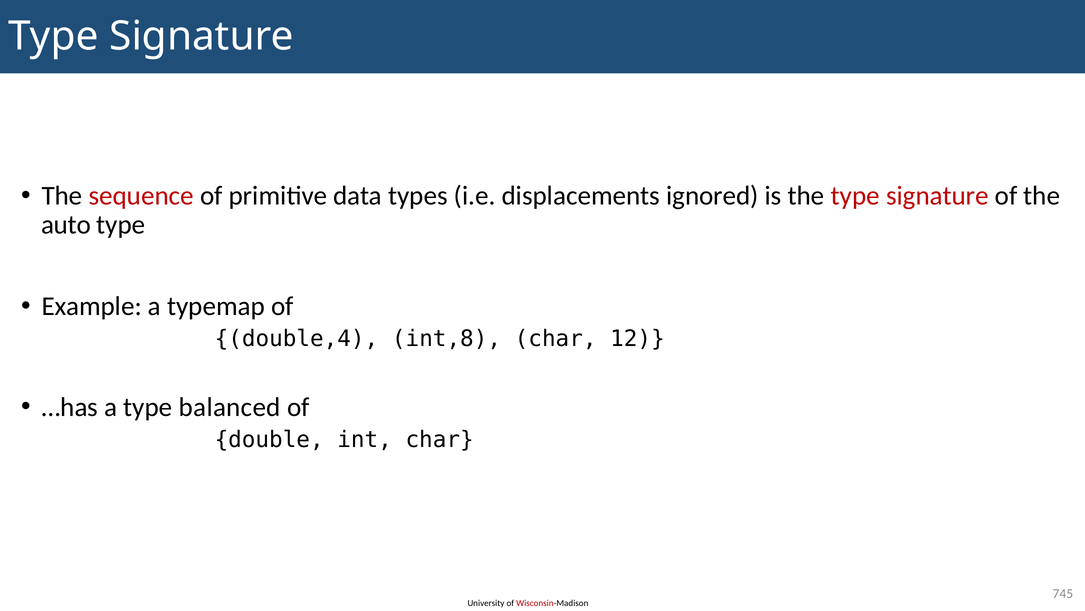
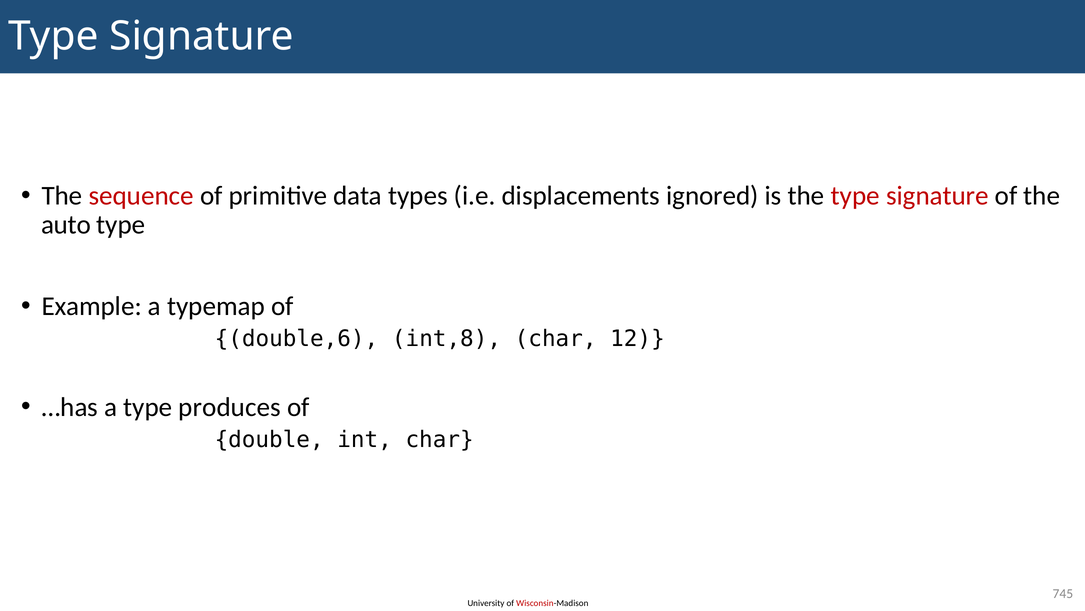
double,4: double,4 -> double,6
balanced: balanced -> produces
